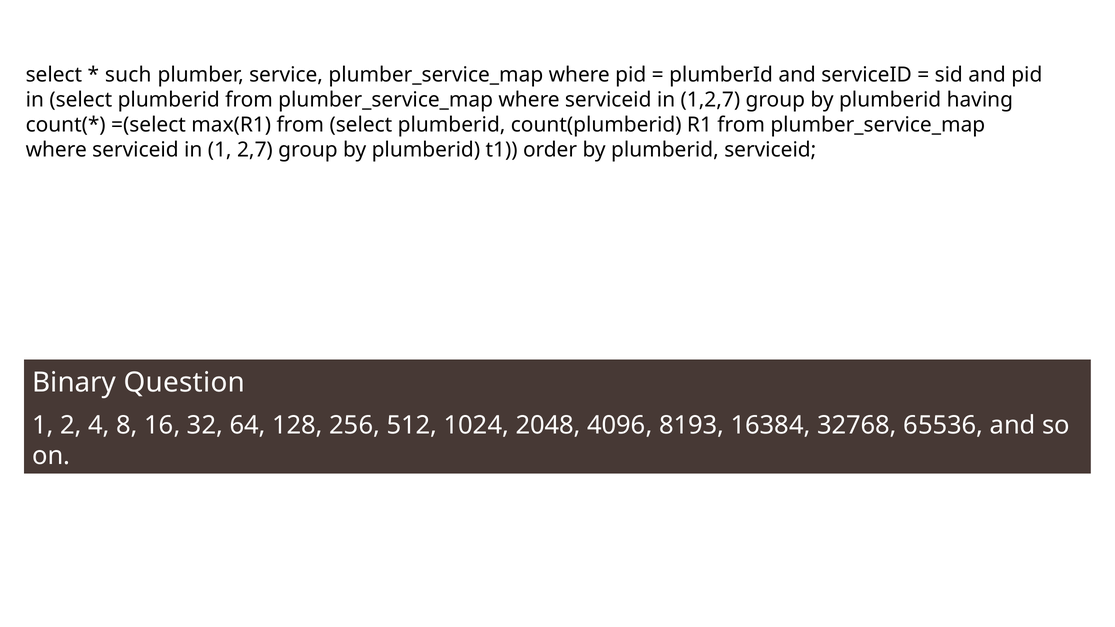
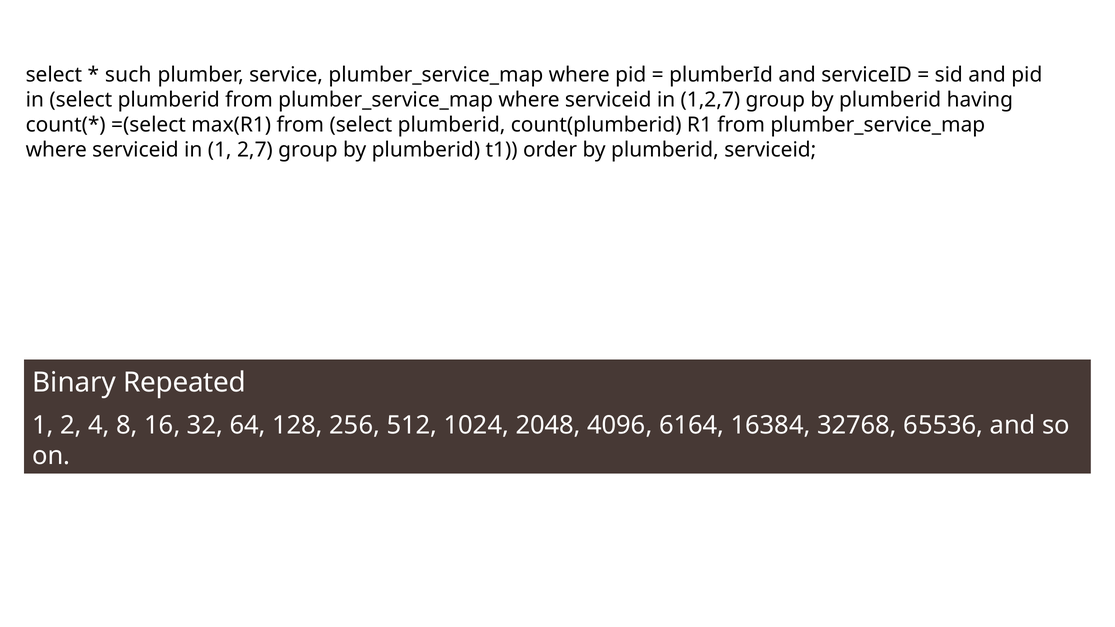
Question: Question -> Repeated
8193: 8193 -> 6164
